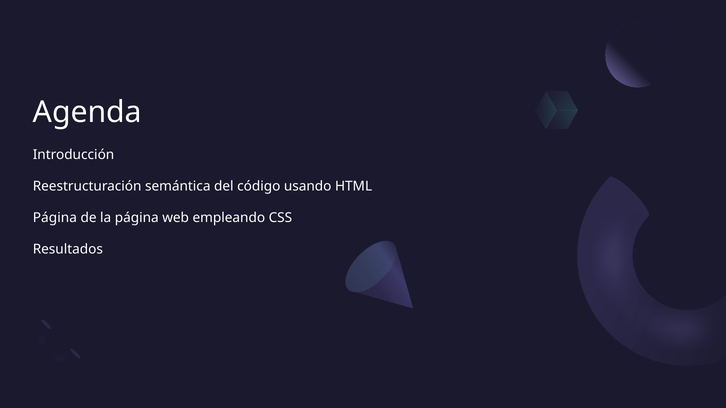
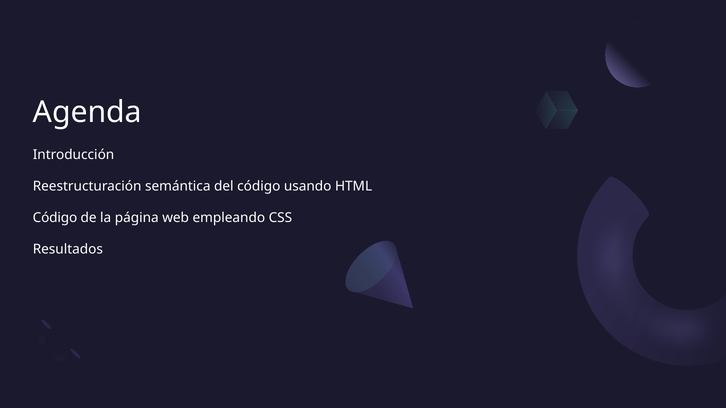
Página at (55, 218): Página -> Código
